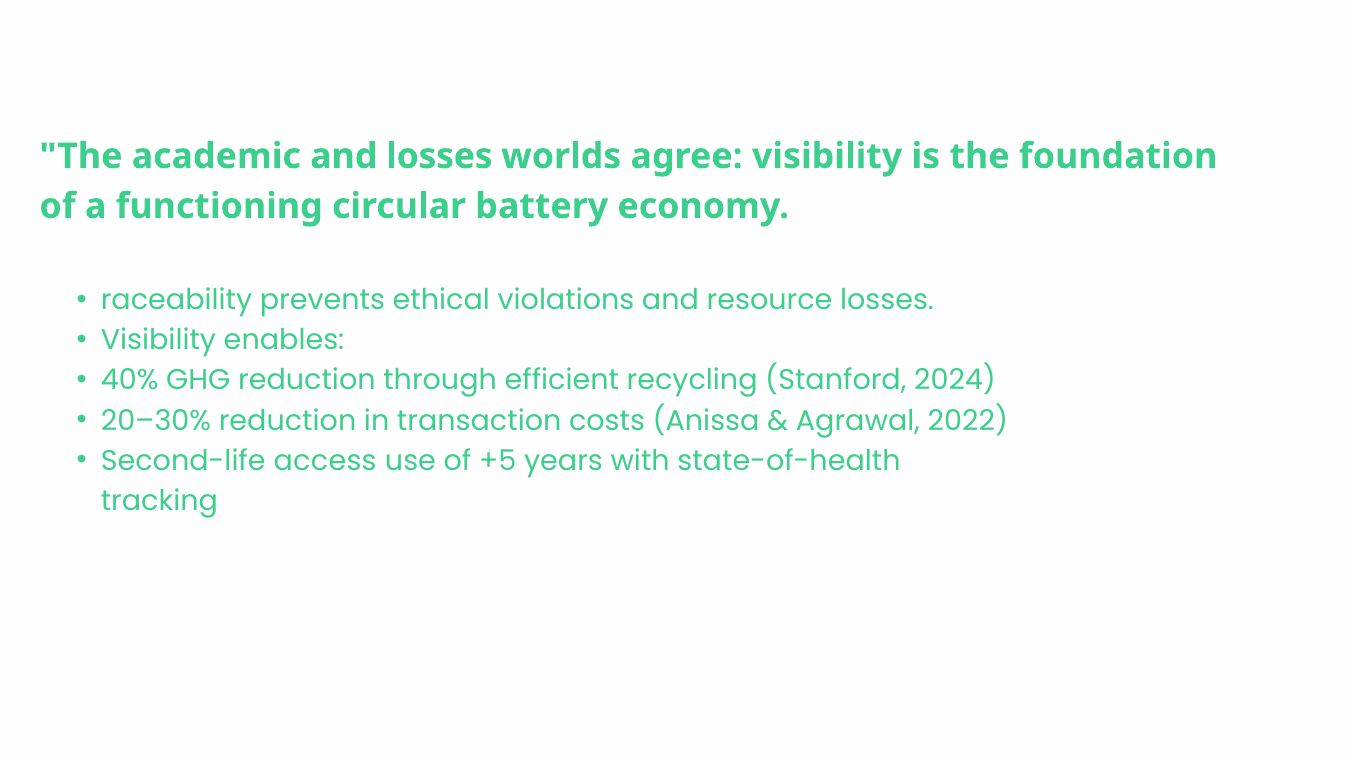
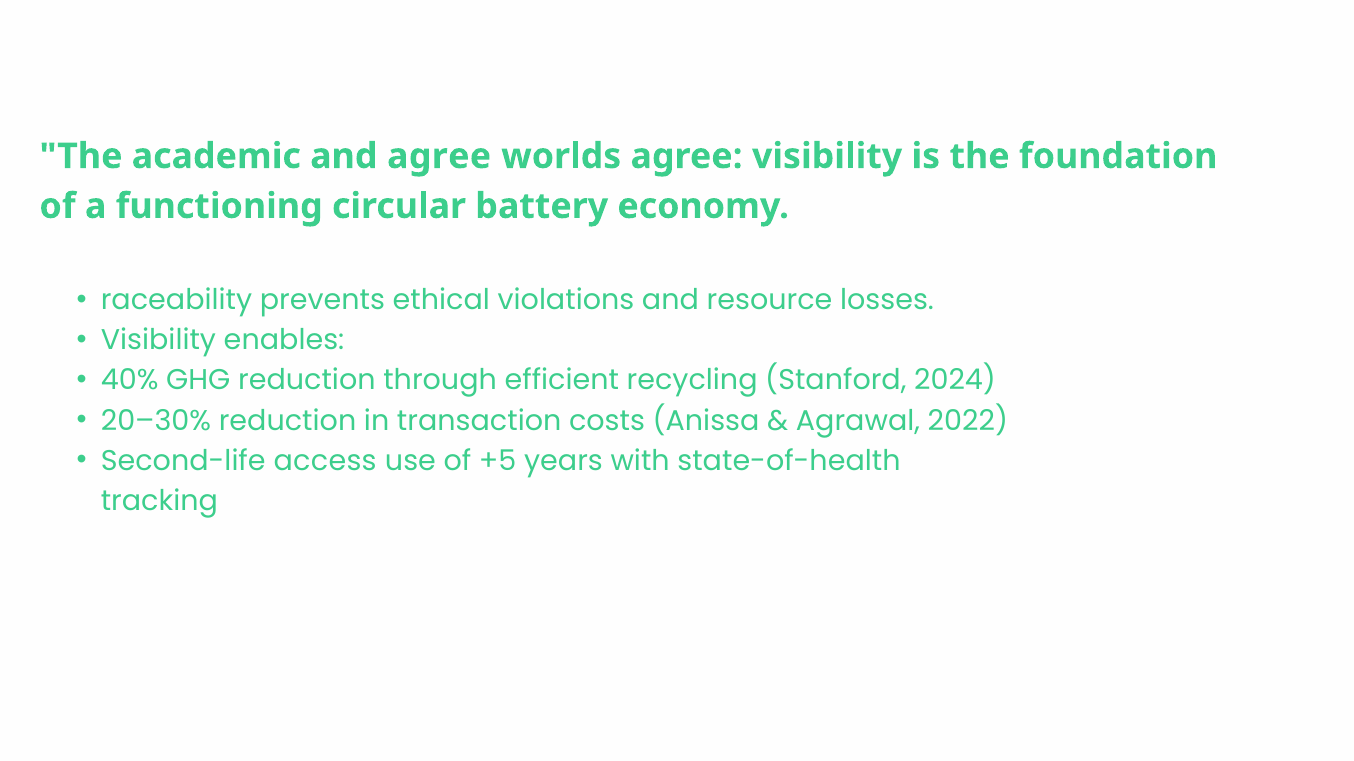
and losses: losses -> agree
